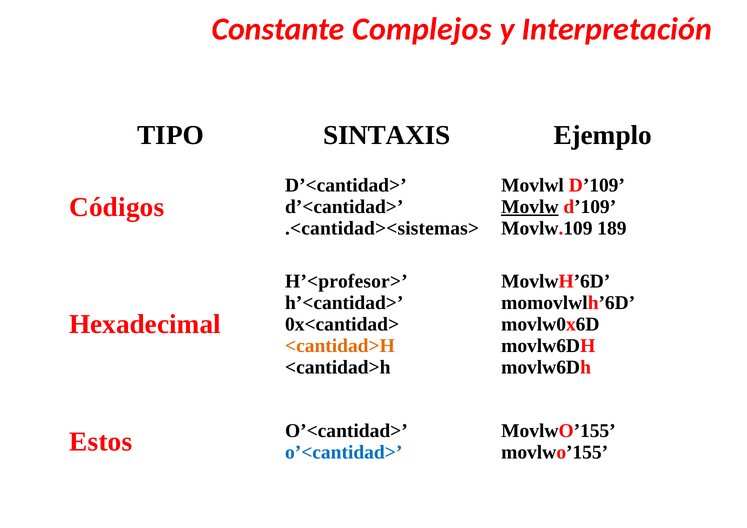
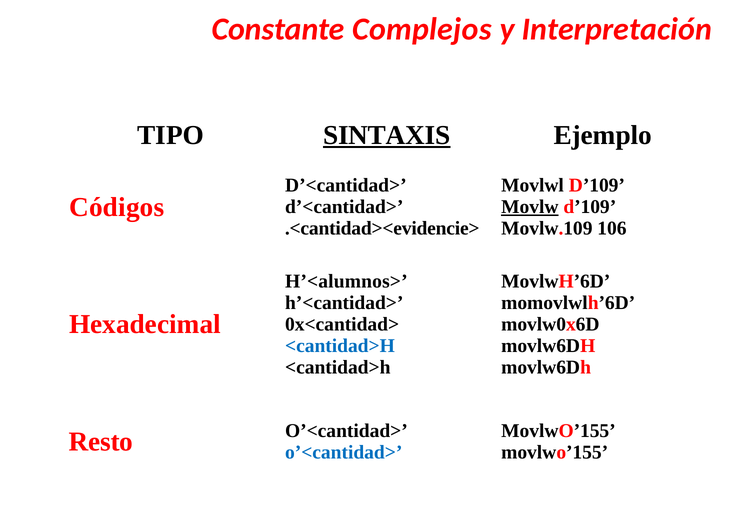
SINTAXIS underline: none -> present
.<cantidad><sistemas>: .<cantidad><sistemas> -> .<cantidad><evidencie>
189: 189 -> 106
H’<profesor>: H’<profesor> -> H’<alumnos>
<cantidad>H at (340, 346) colour: orange -> blue
Estos: Estos -> Resto
